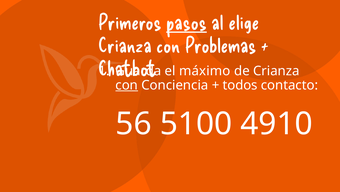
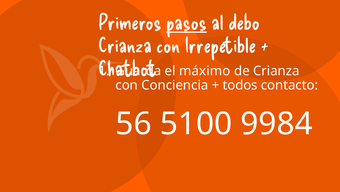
elige: elige -> debo
Problemas: Problemas -> Irrepetible
con at (127, 85) underline: present -> none
4910: 4910 -> 9984
